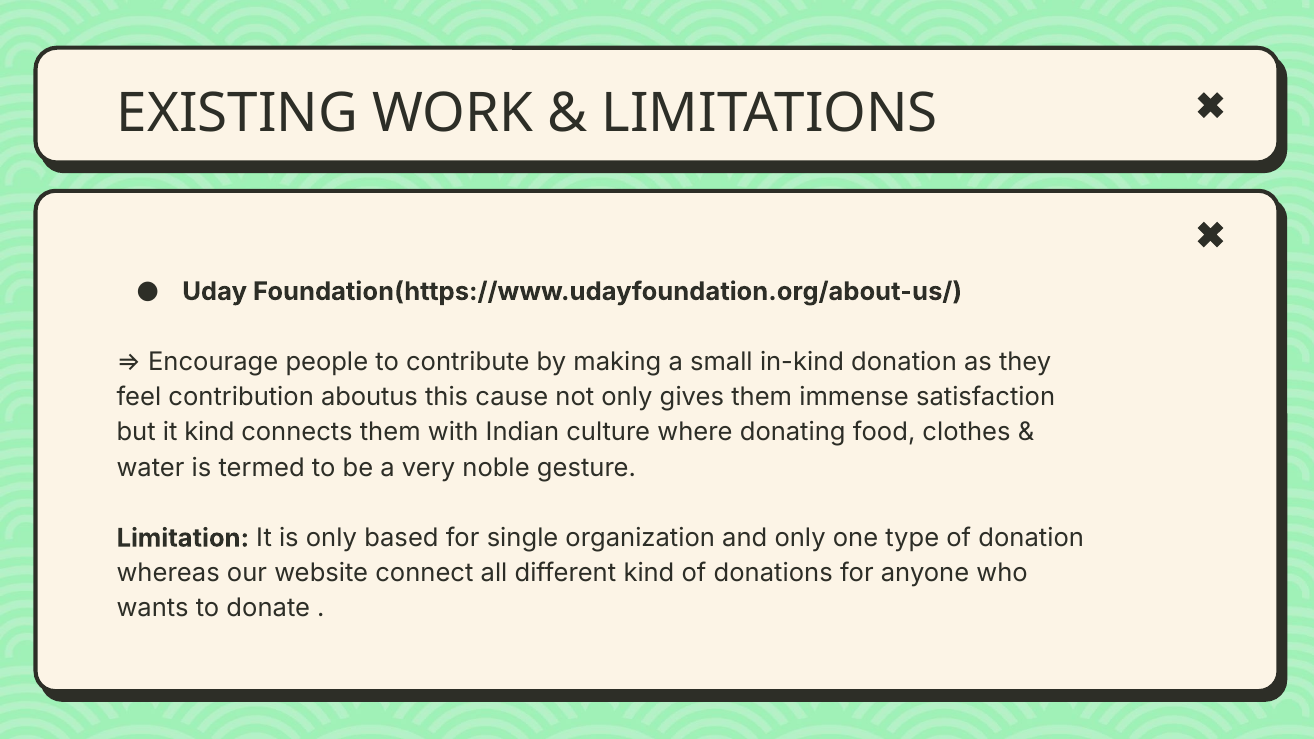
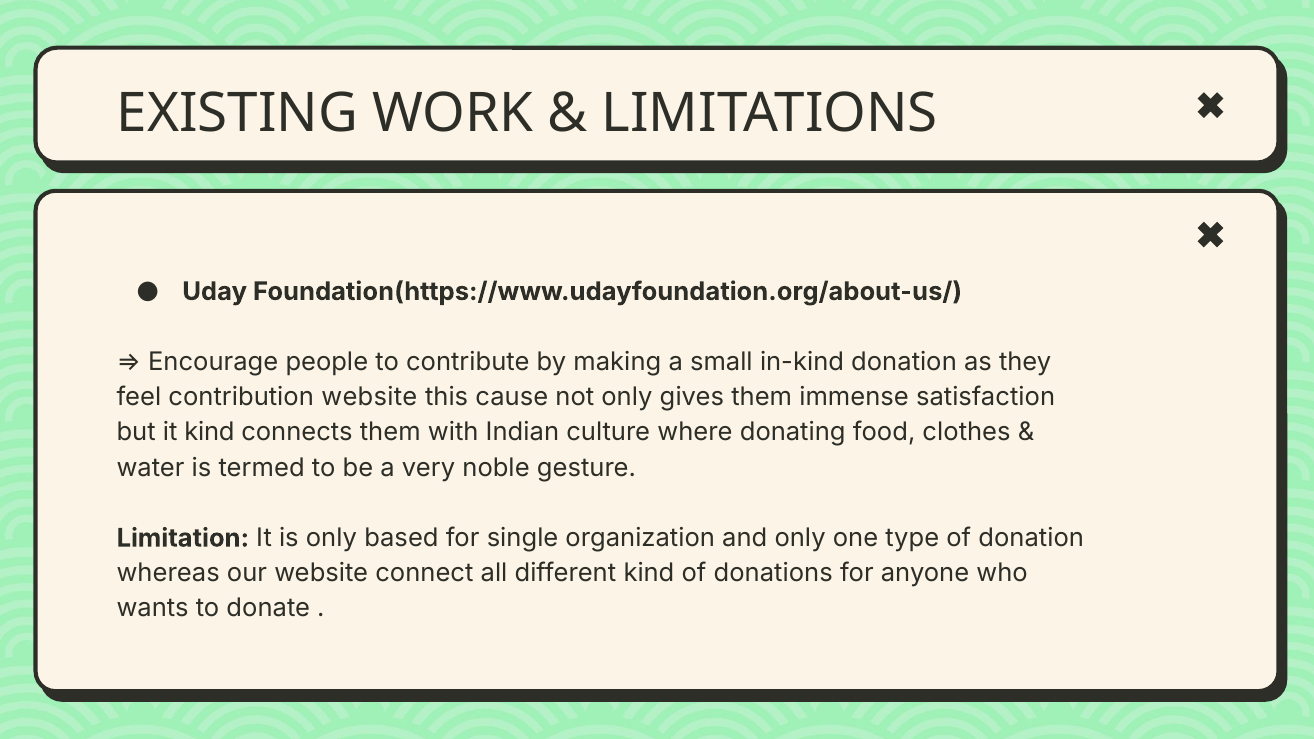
contribution aboutus: aboutus -> website
